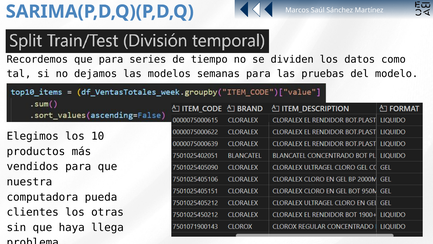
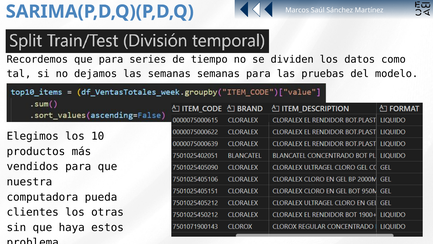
las modelos: modelos -> semanas
llega: llega -> estos
